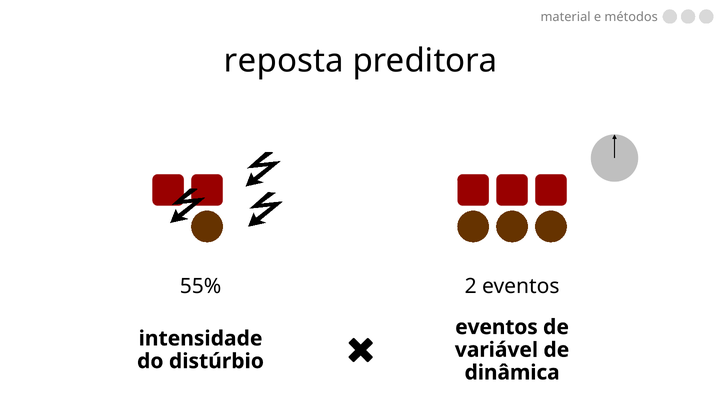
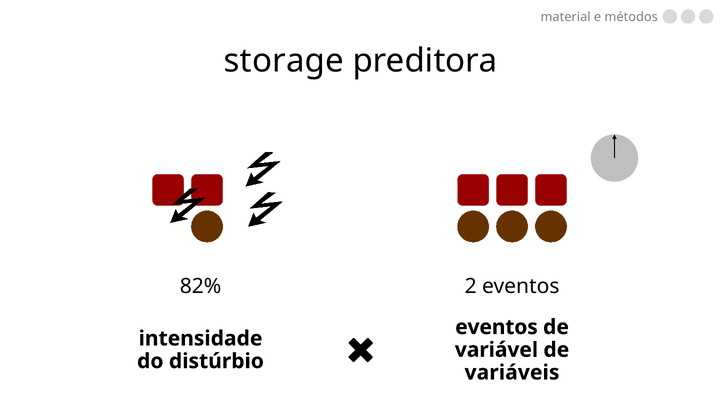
reposta: reposta -> storage
55%: 55% -> 82%
dinâmica: dinâmica -> variáveis
